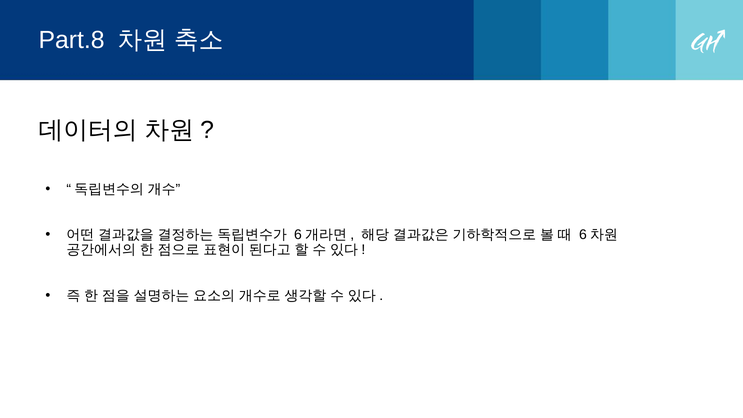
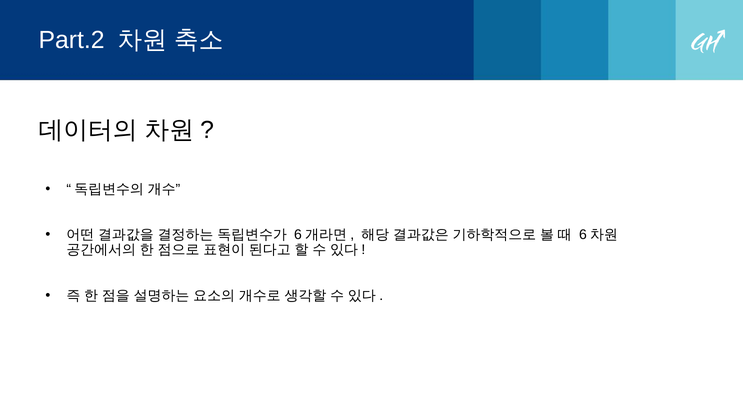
Part.8: Part.8 -> Part.2
